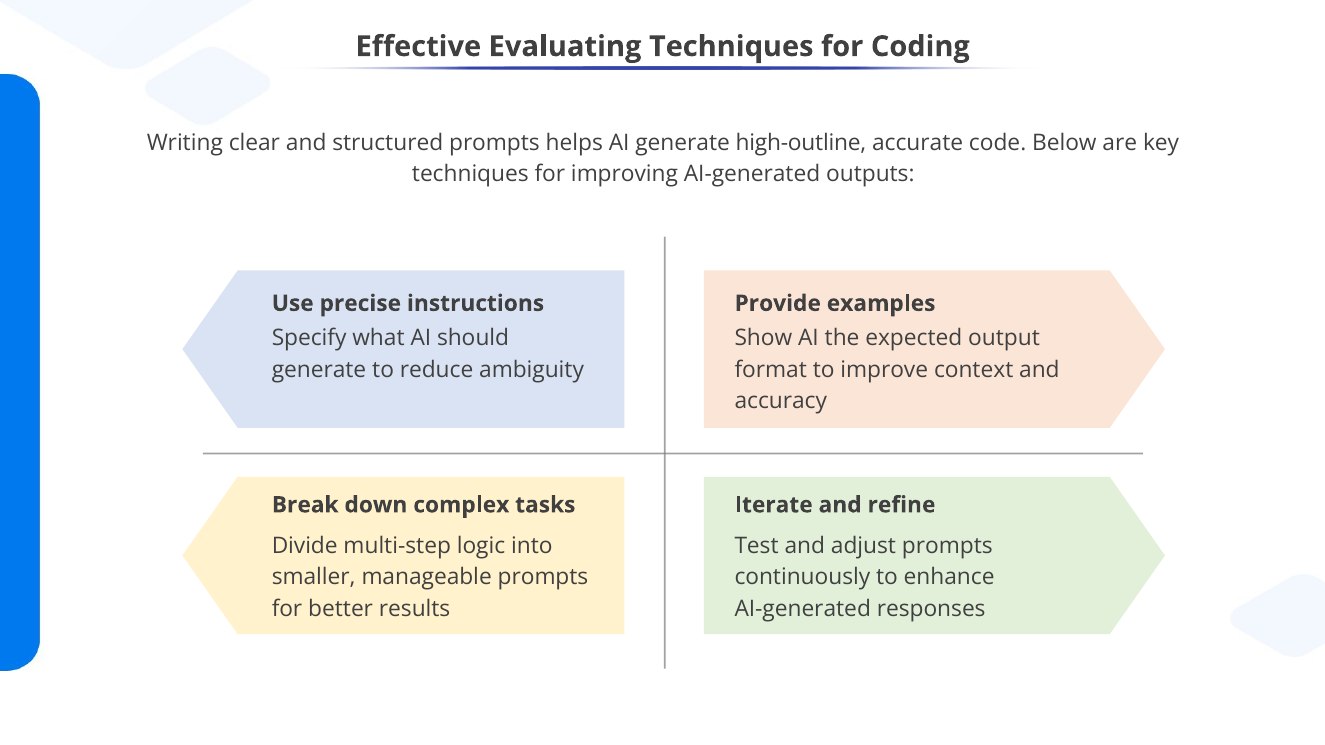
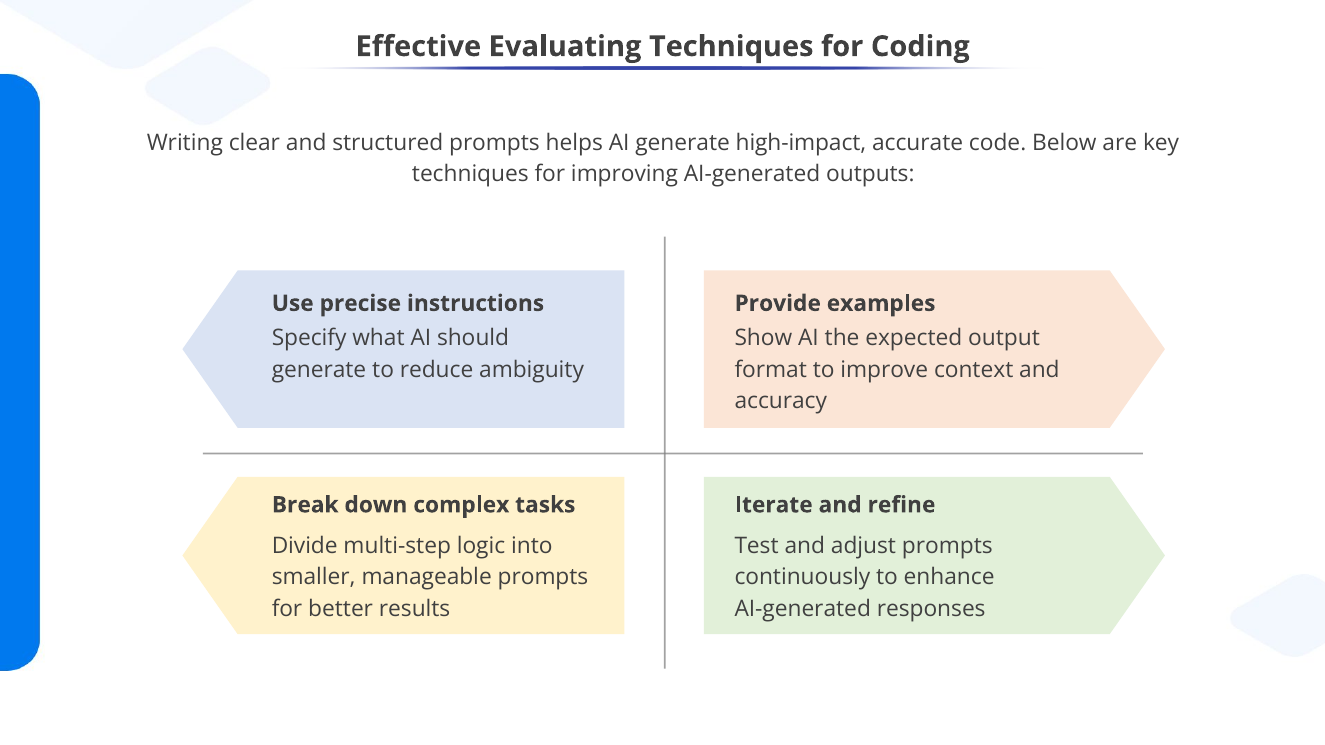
high-outline: high-outline -> high-impact
